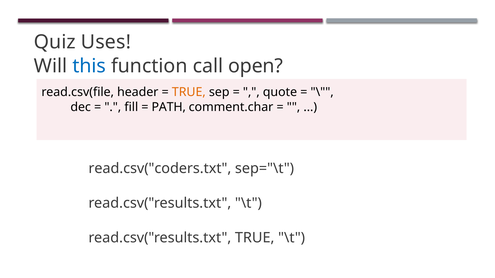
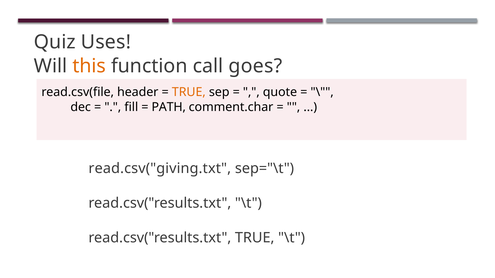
this colour: blue -> orange
open: open -> goes
read.csv("coders.txt: read.csv("coders.txt -> read.csv("giving.txt
